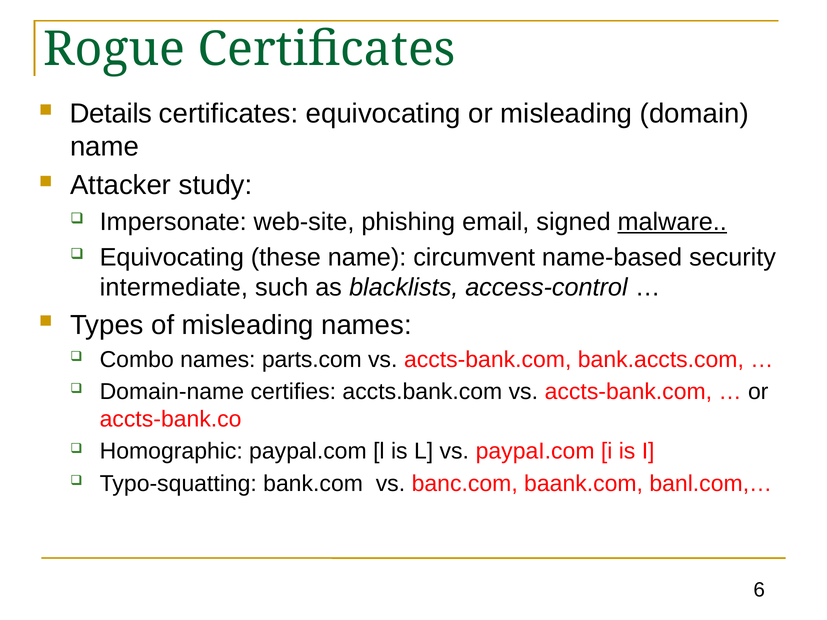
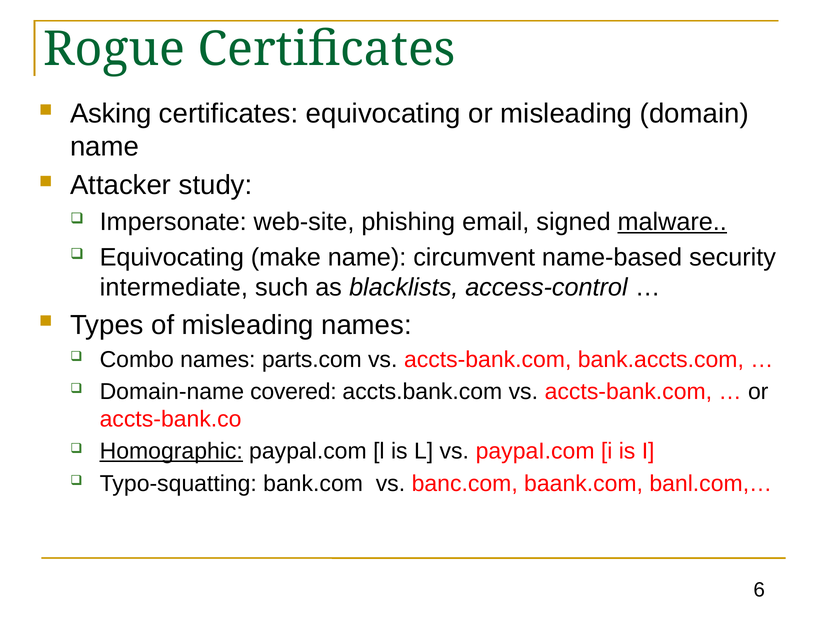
Details: Details -> Asking
these: these -> make
certifies: certifies -> covered
Homographic underline: none -> present
